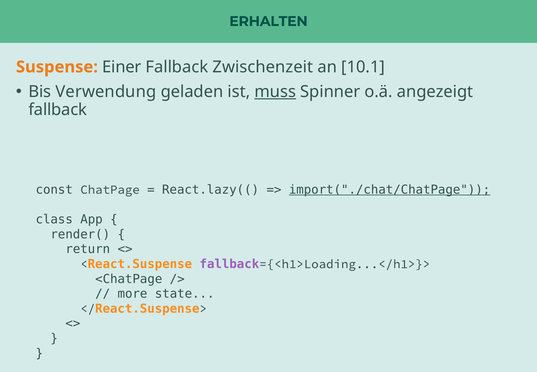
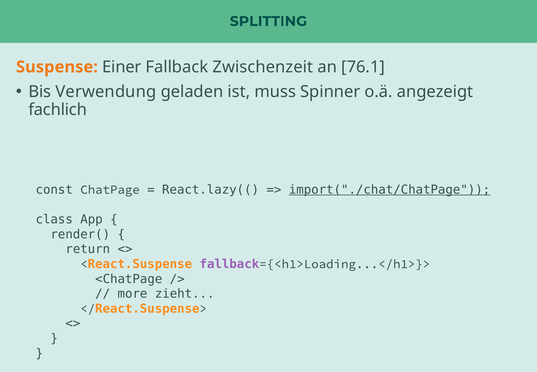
ERHALTEN: ERHALTEN -> SPLITTING
10.1: 10.1 -> 76.1
muss underline: present -> none
fallback at (58, 109): fallback -> fachlich
state: state -> zieht
